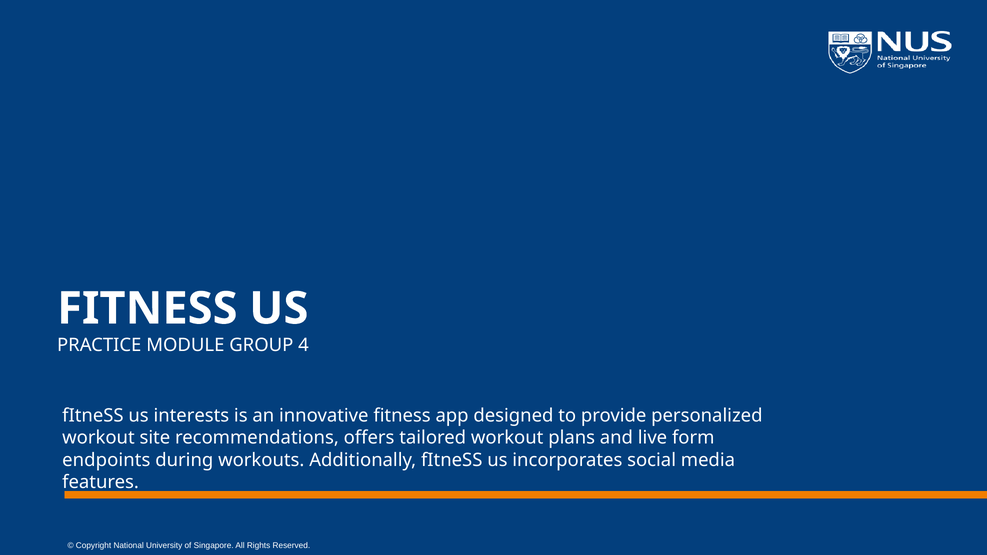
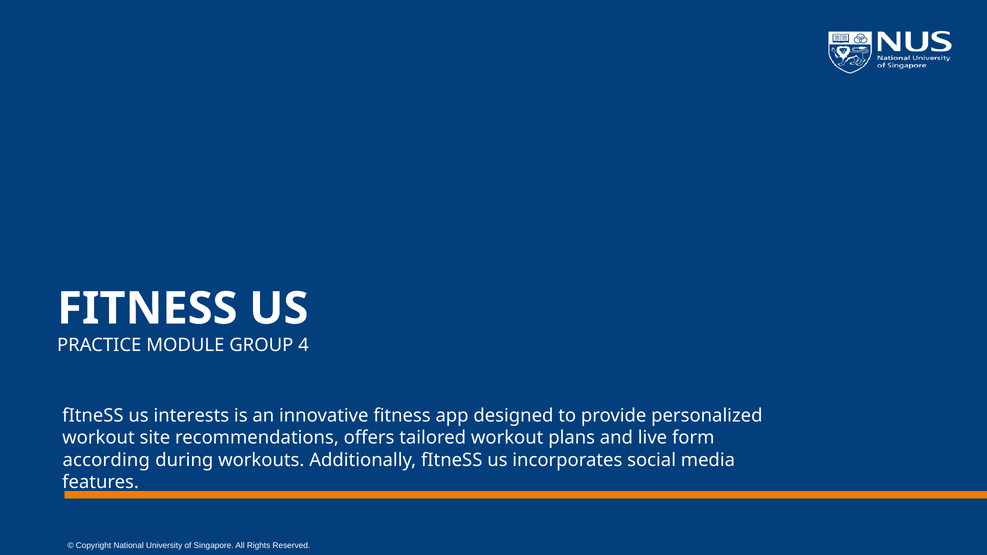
endpoints: endpoints -> according
